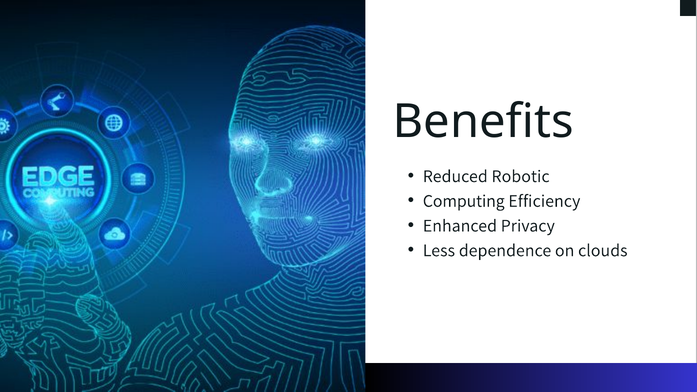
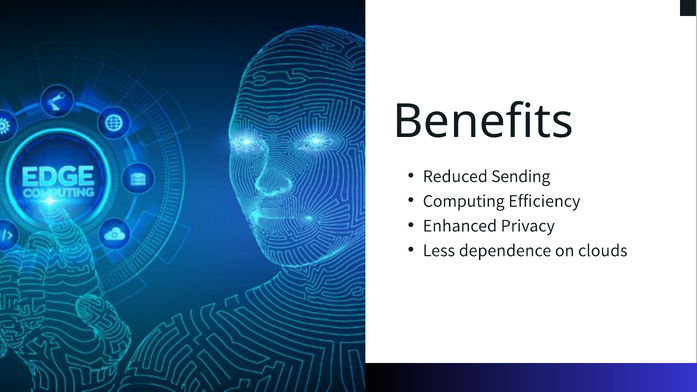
Robotic: Robotic -> Sending
